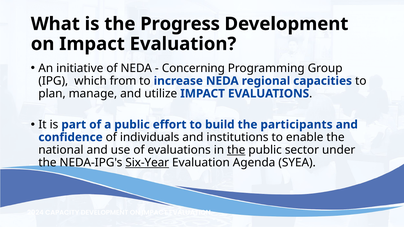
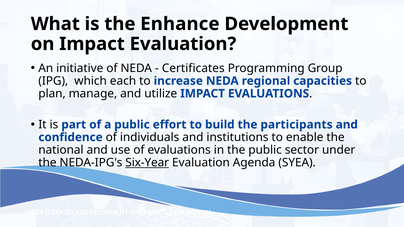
Progress: Progress -> Enhance
Concerning: Concerning -> Certificates
from: from -> each
the at (236, 150) underline: present -> none
